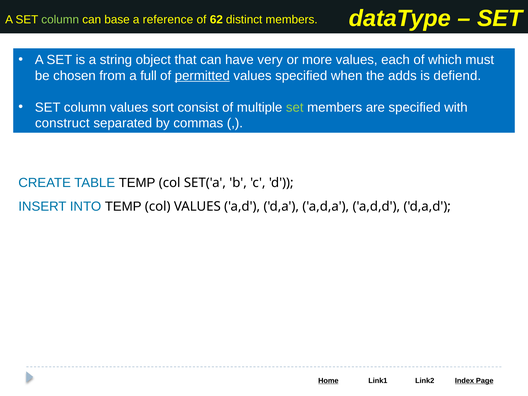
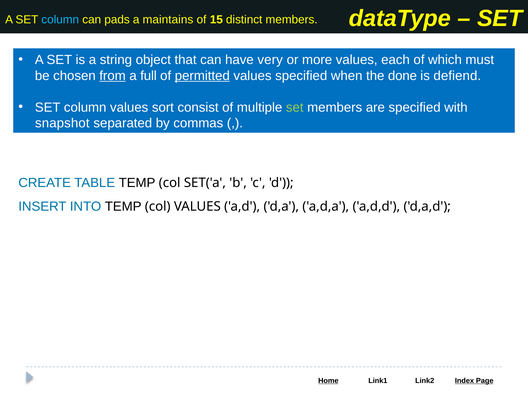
column at (60, 20) colour: light green -> light blue
base: base -> pads
reference: reference -> maintains
62: 62 -> 15
from underline: none -> present
adds: adds -> done
construct: construct -> snapshot
